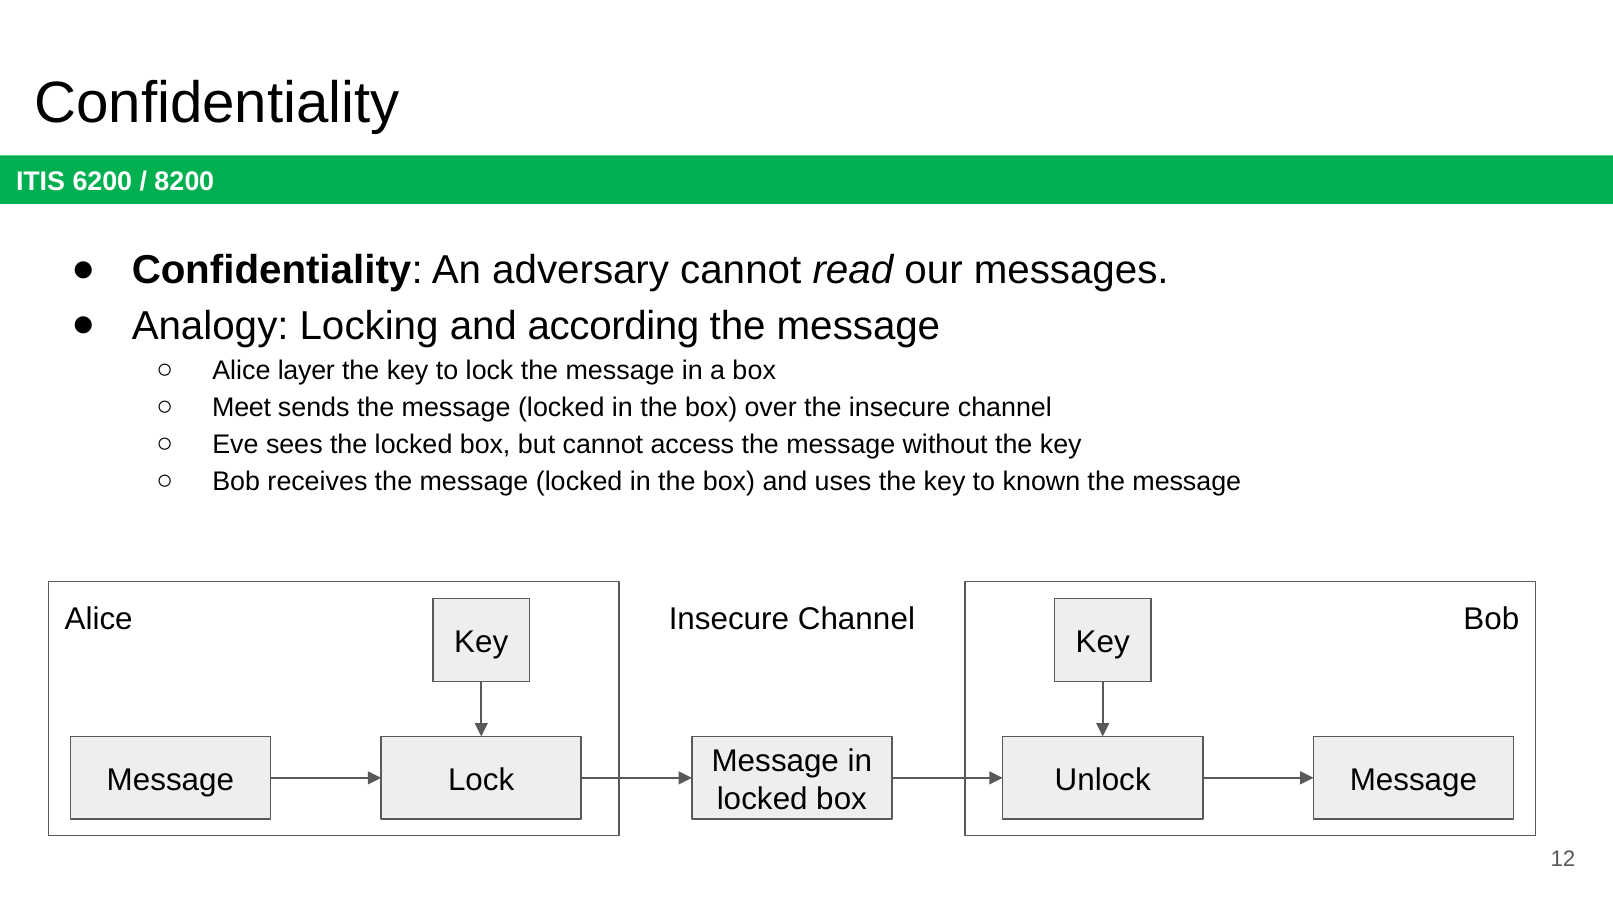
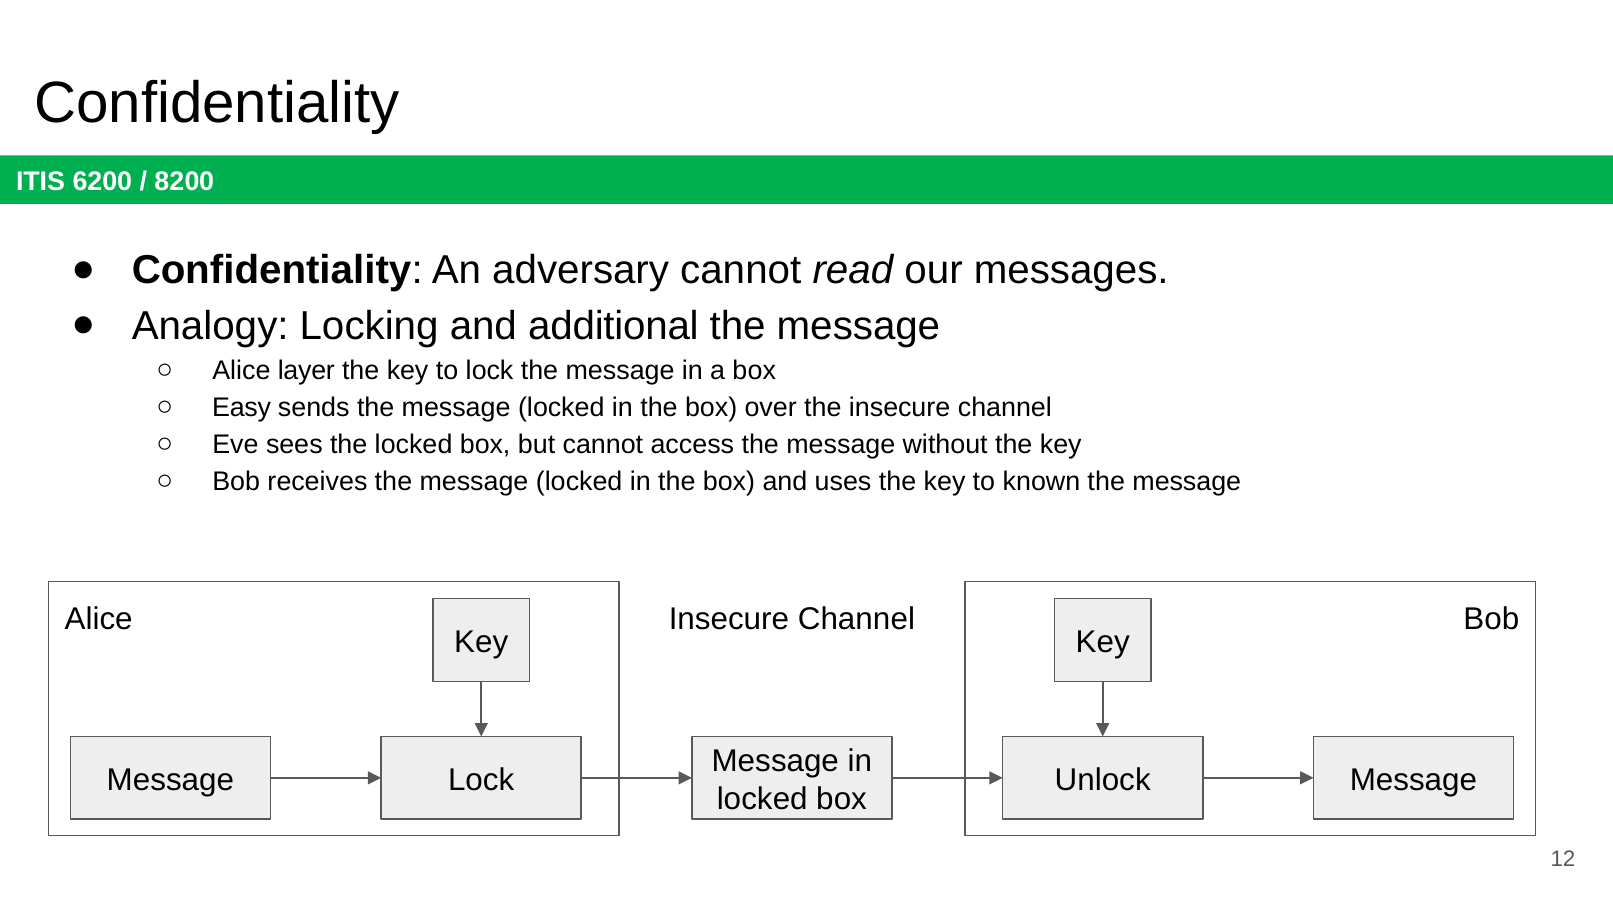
according: according -> additional
Meet: Meet -> Easy
